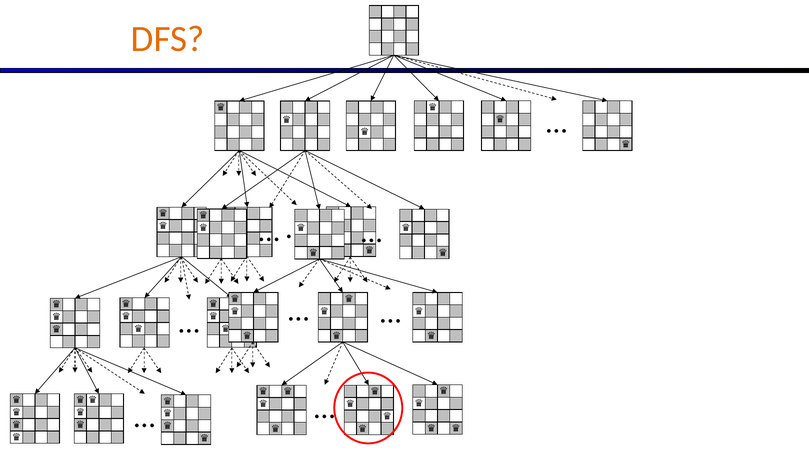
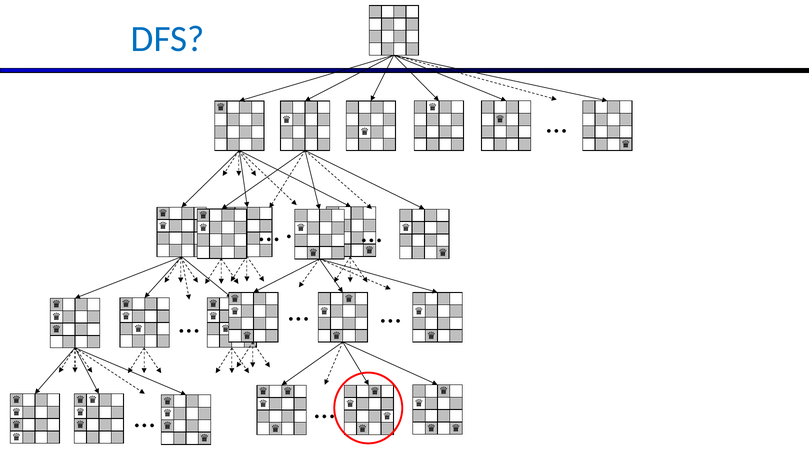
DFS colour: orange -> blue
